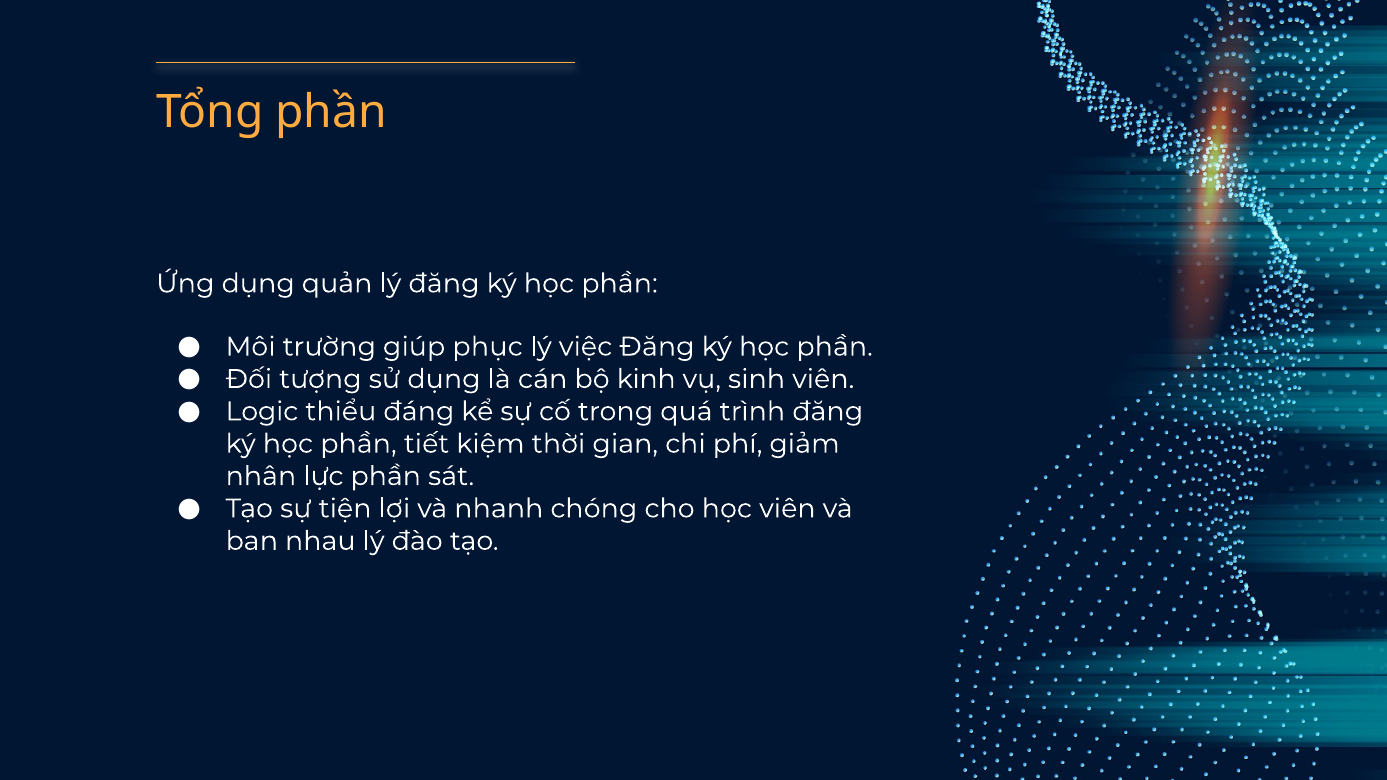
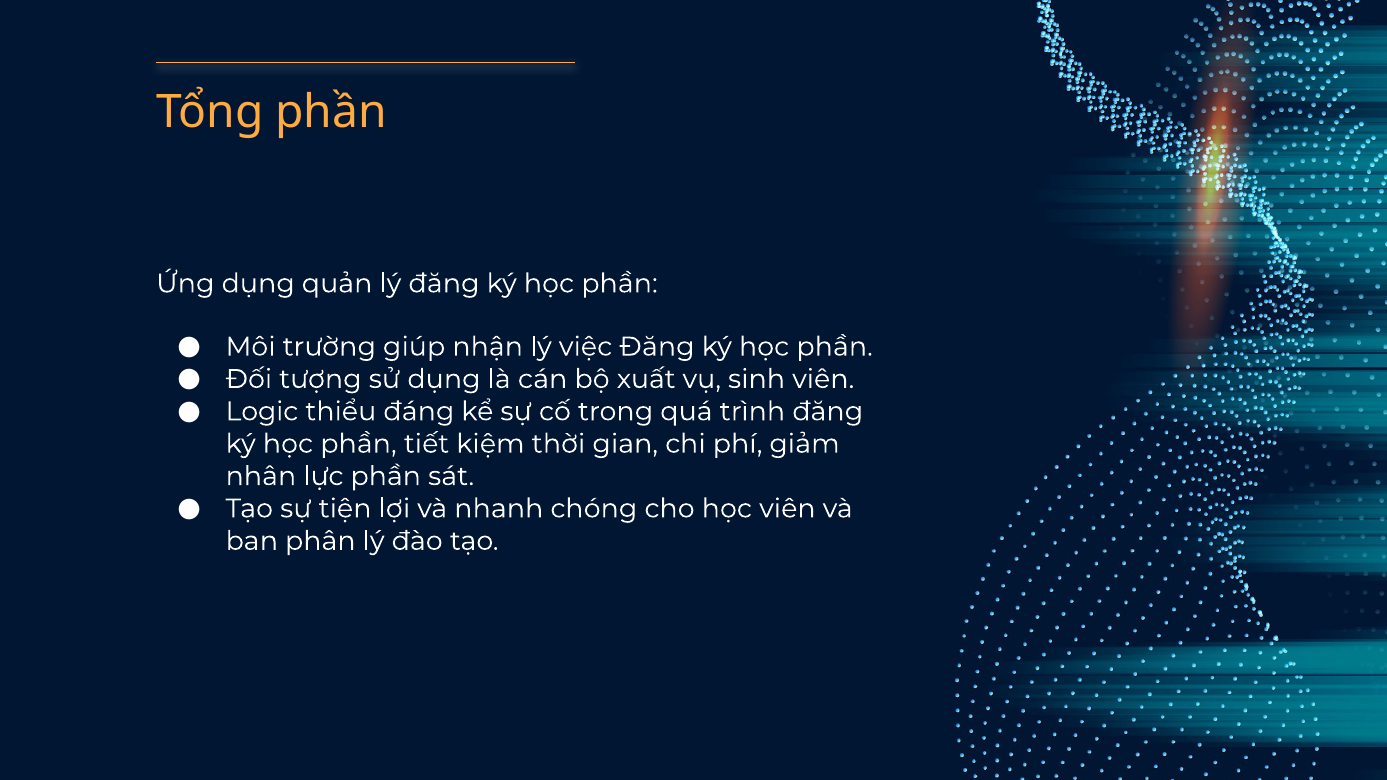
phục: phục -> nhận
kinh: kinh -> xuất
nhau: nhau -> phân
